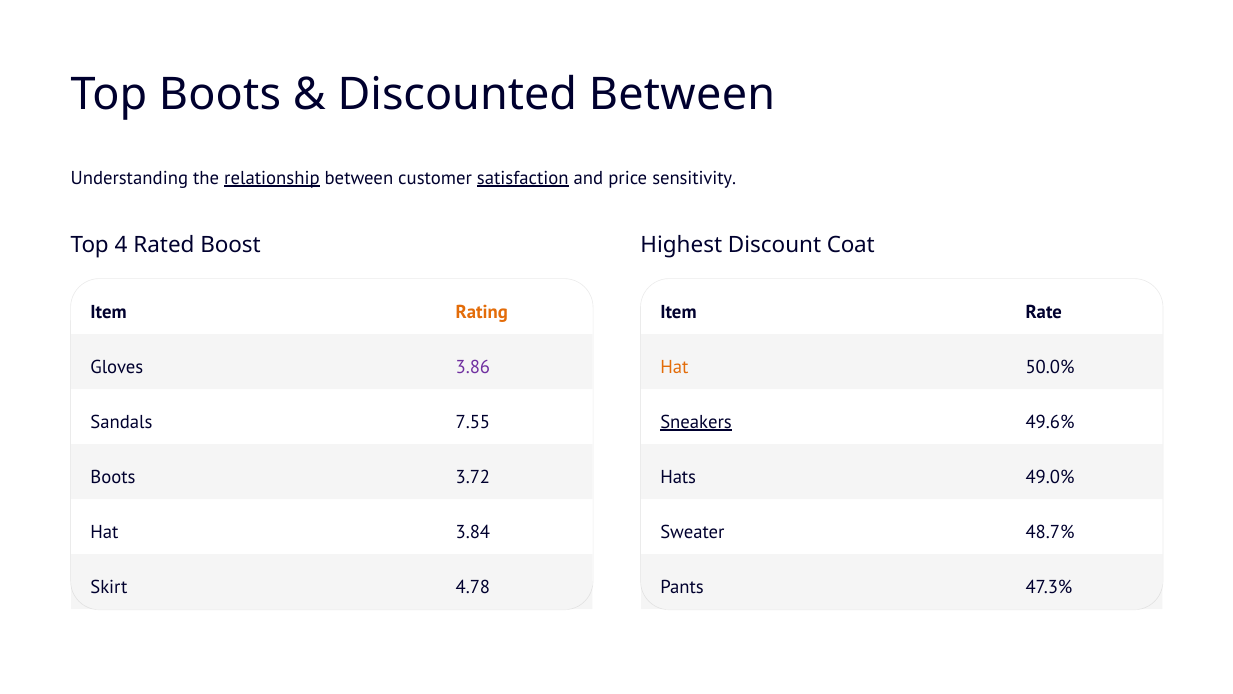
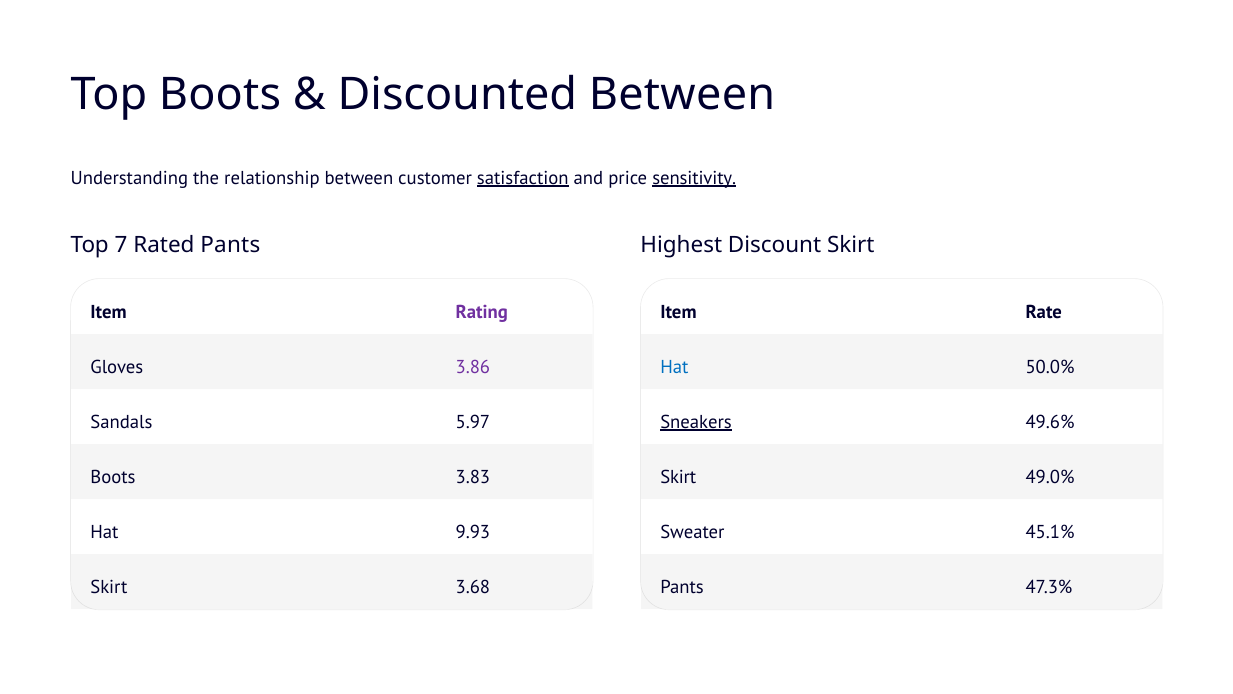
relationship underline: present -> none
sensitivity underline: none -> present
4: 4 -> 7
Rated Boost: Boost -> Pants
Discount Coat: Coat -> Skirt
Rating colour: orange -> purple
Hat at (674, 367) colour: orange -> blue
7.55: 7.55 -> 5.97
3.72: 3.72 -> 3.83
Hats at (678, 477): Hats -> Skirt
3.84: 3.84 -> 9.93
48.7%: 48.7% -> 45.1%
4.78: 4.78 -> 3.68
